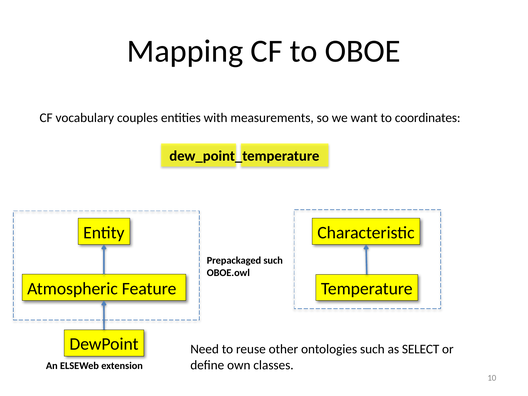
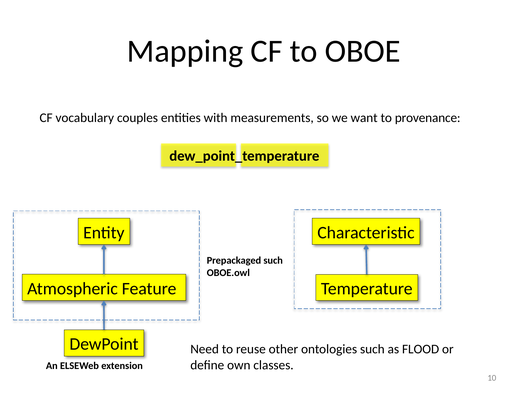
coordinates: coordinates -> provenance
SELECT: SELECT -> FLOOD
